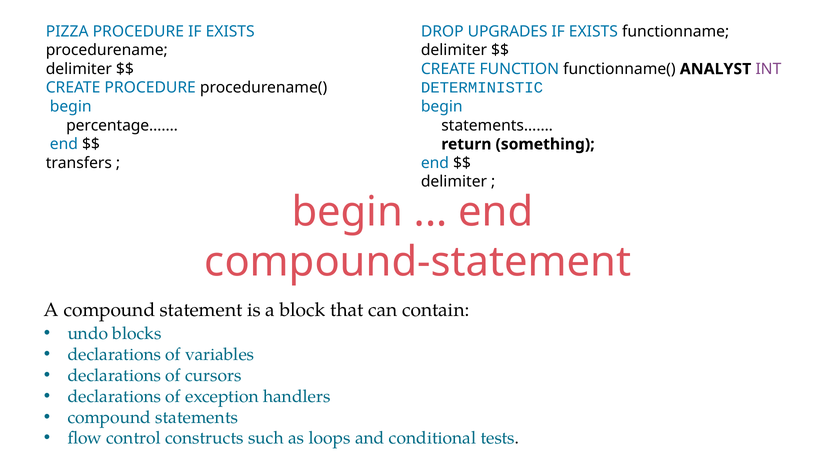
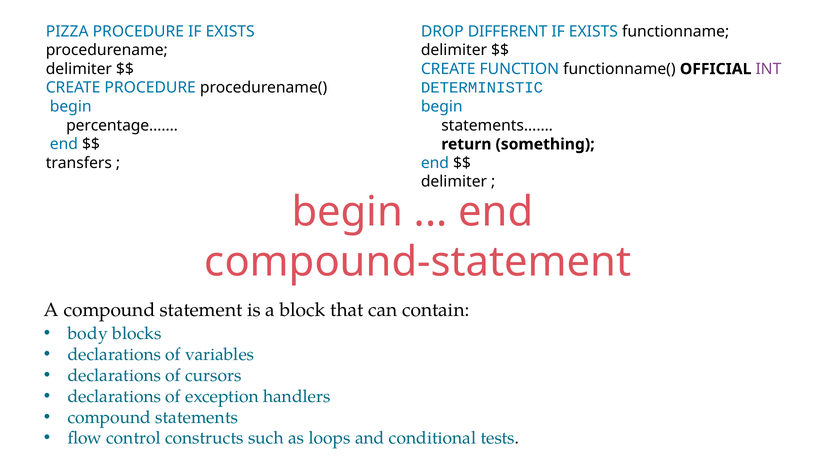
UPGRADES: UPGRADES -> DIFFERENT
ANALYST: ANALYST -> OFFICIAL
undo: undo -> body
